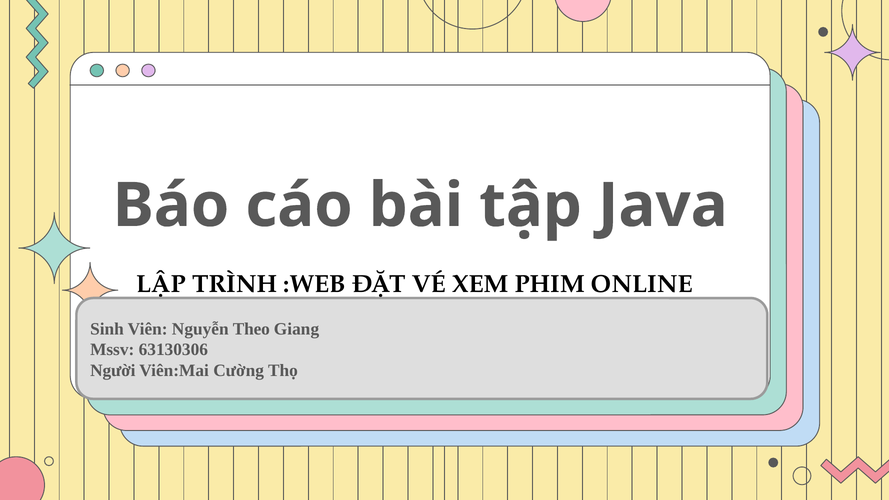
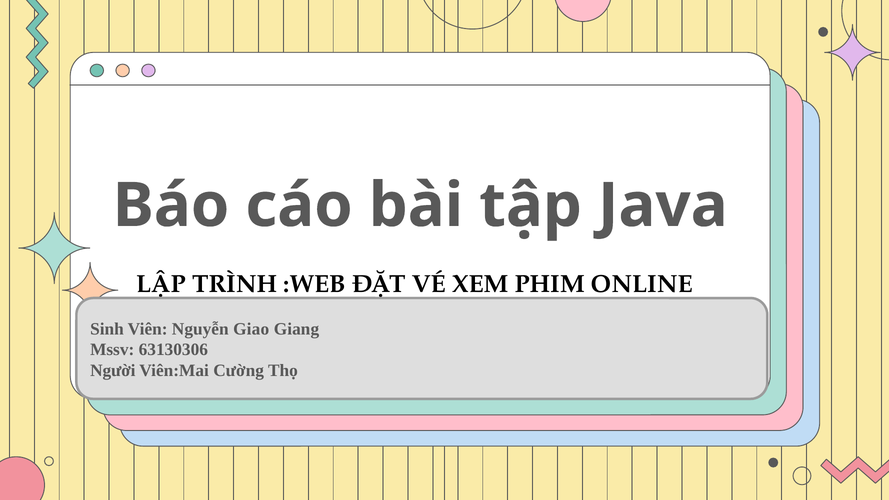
Theo: Theo -> Giao
